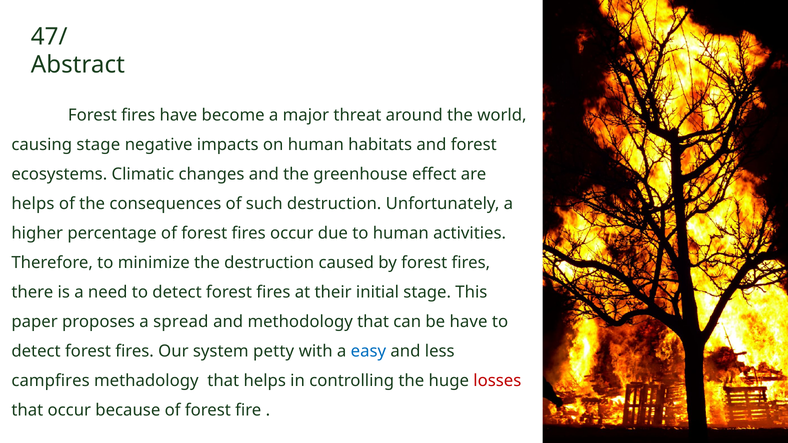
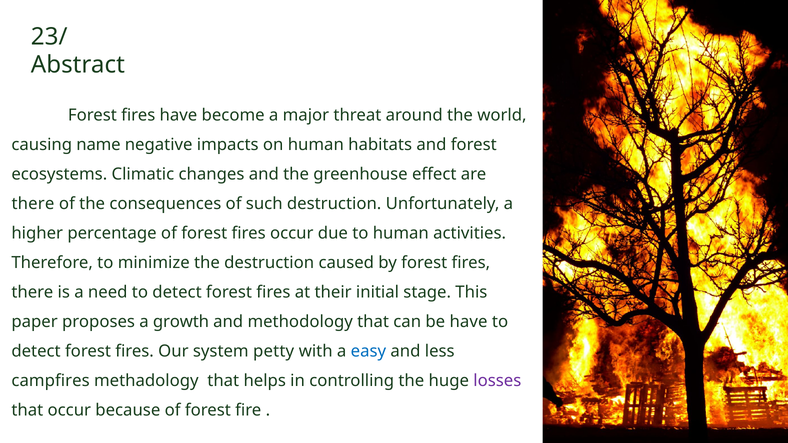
47/: 47/ -> 23/
causing stage: stage -> name
helps at (33, 204): helps -> there
spread: spread -> growth
losses colour: red -> purple
